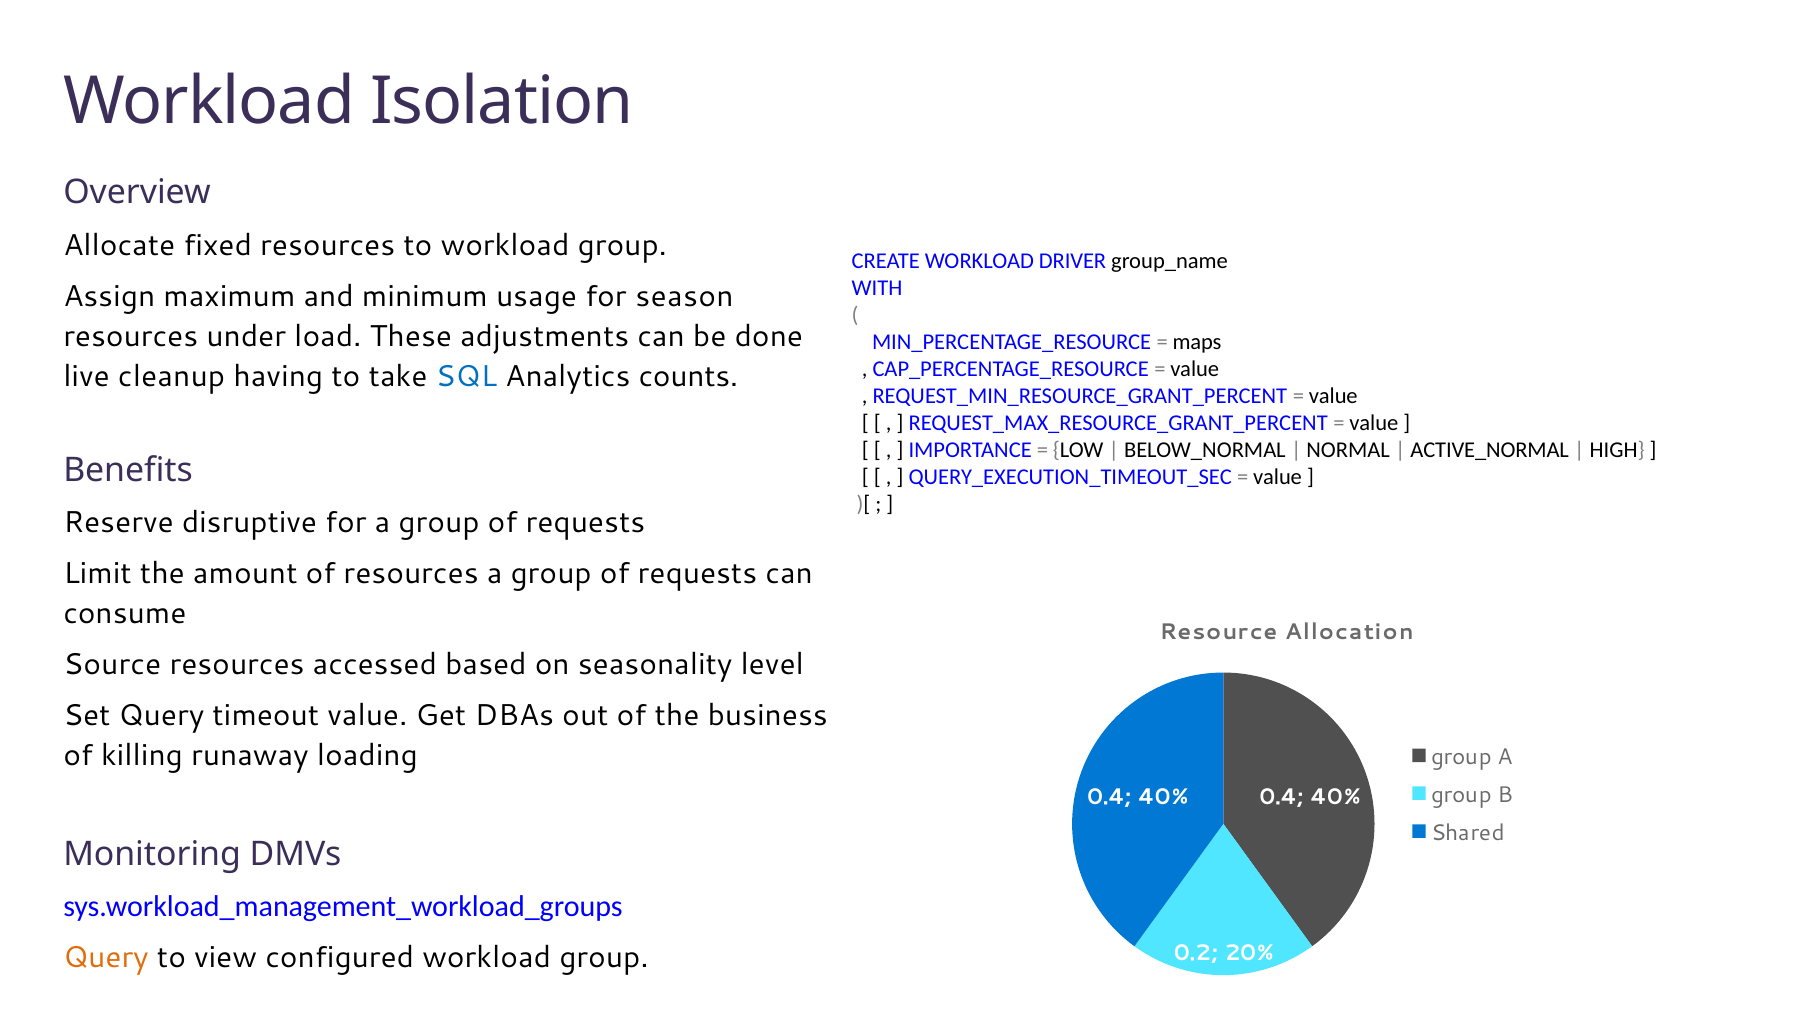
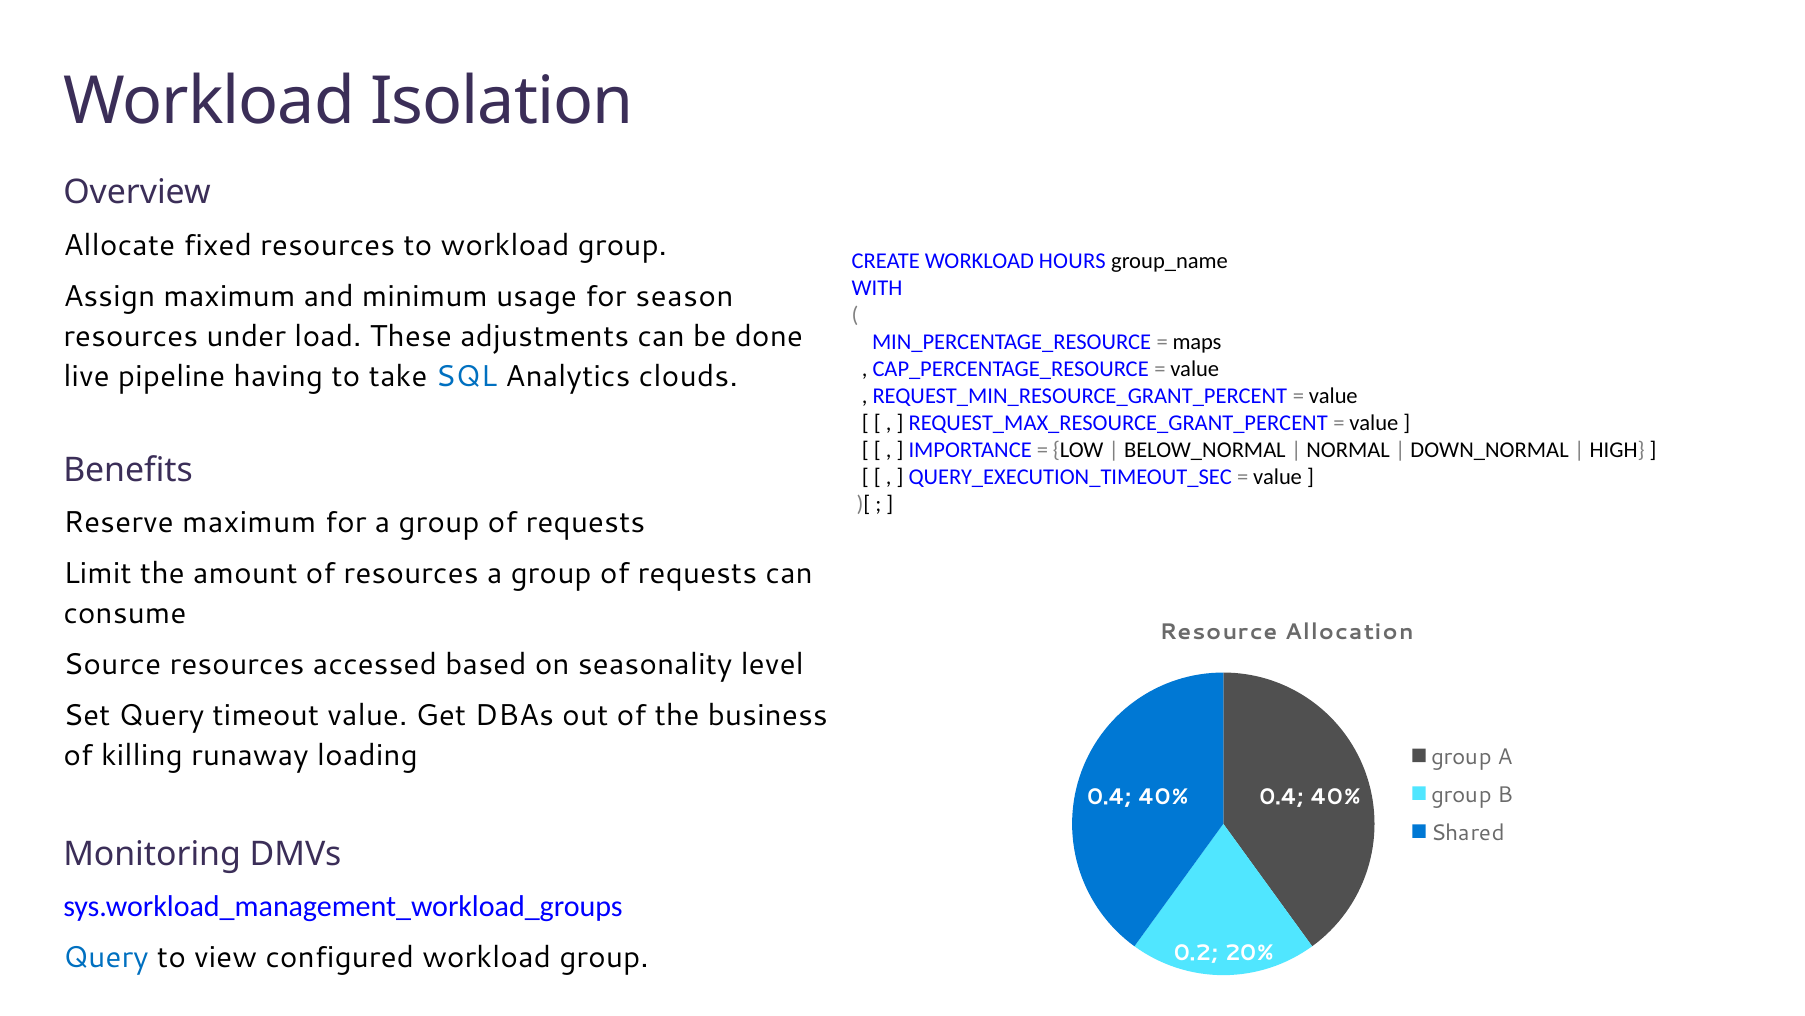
DRIVER: DRIVER -> HOURS
cleanup: cleanup -> pipeline
counts: counts -> clouds
ACTIVE_NORMAL: ACTIVE_NORMAL -> DOWN_NORMAL
Reserve disruptive: disruptive -> maximum
Query at (106, 957) colour: orange -> blue
